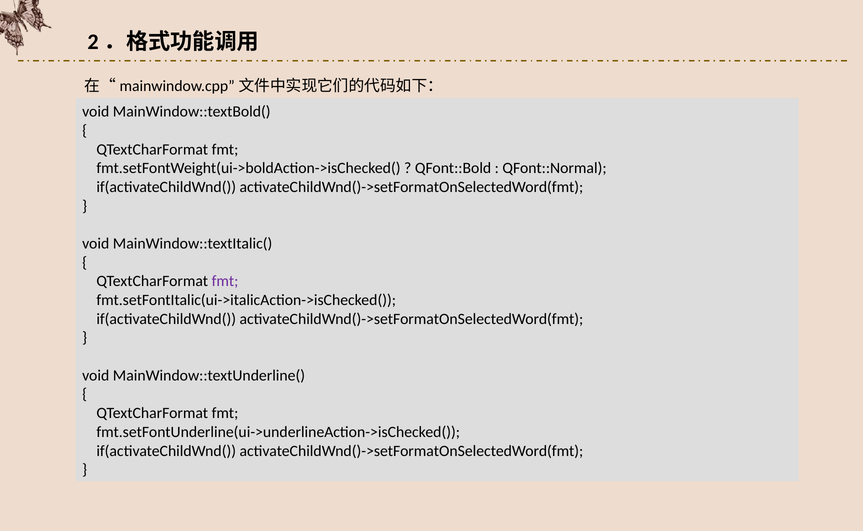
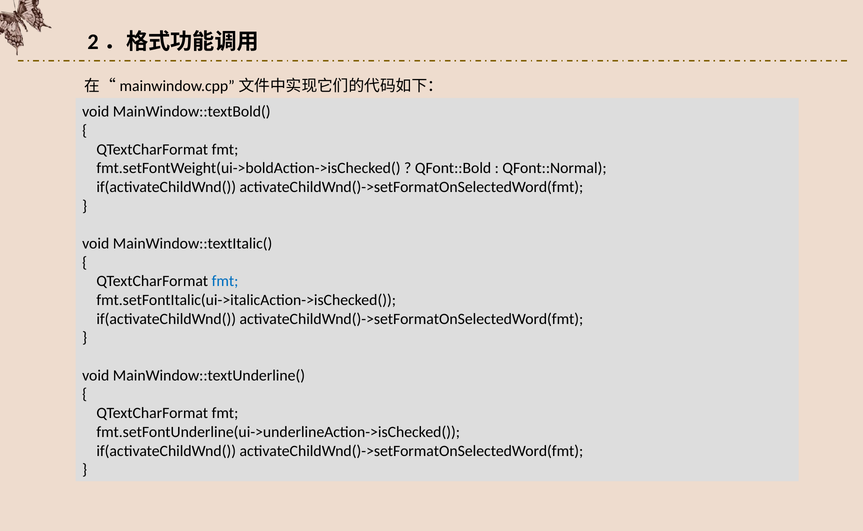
fmt at (225, 281) colour: purple -> blue
